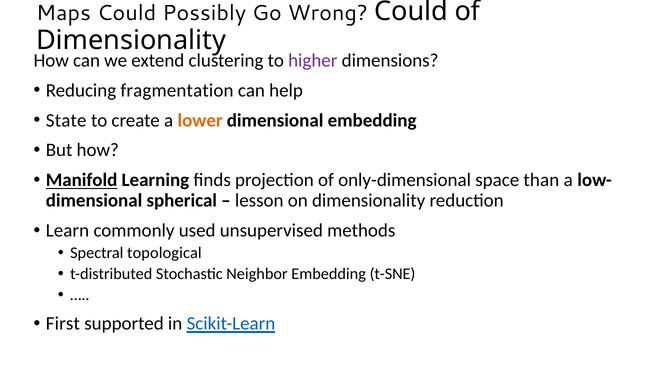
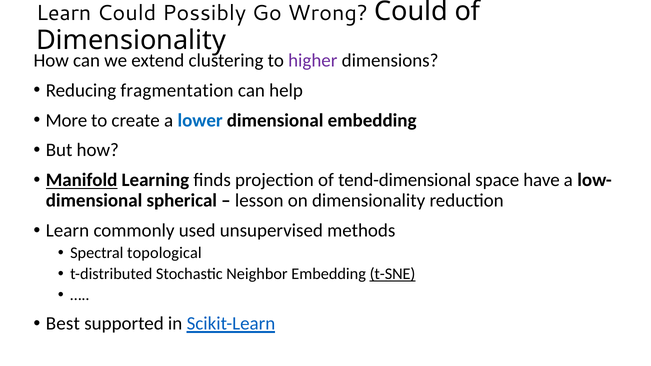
Maps at (64, 13): Maps -> Learn
State: State -> More
lower colour: orange -> blue
only-dimensional: only-dimensional -> tend-dimensional
than: than -> have
t-SNE underline: none -> present
First: First -> Best
